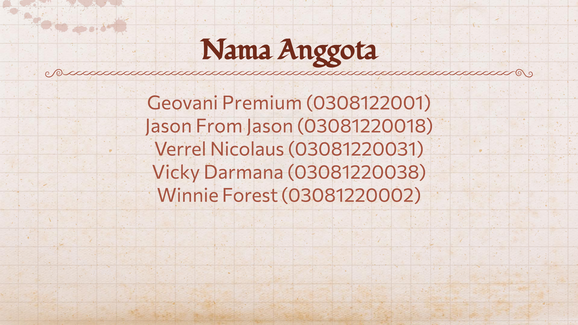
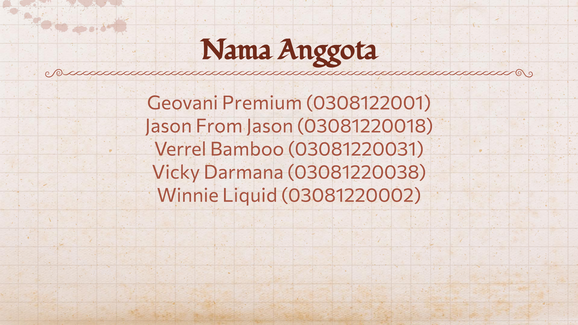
Nicolaus: Nicolaus -> Bamboo
Forest: Forest -> Liquid
